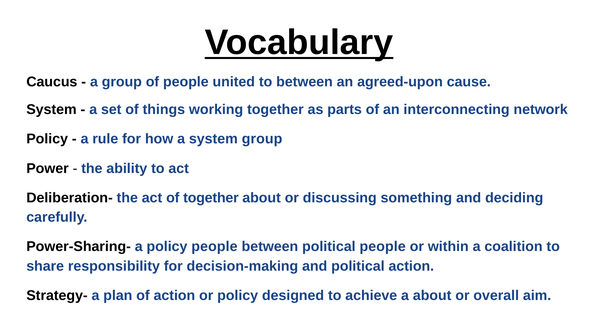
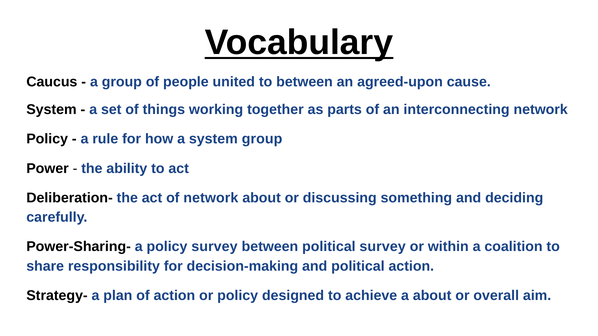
of together: together -> network
policy people: people -> survey
political people: people -> survey
